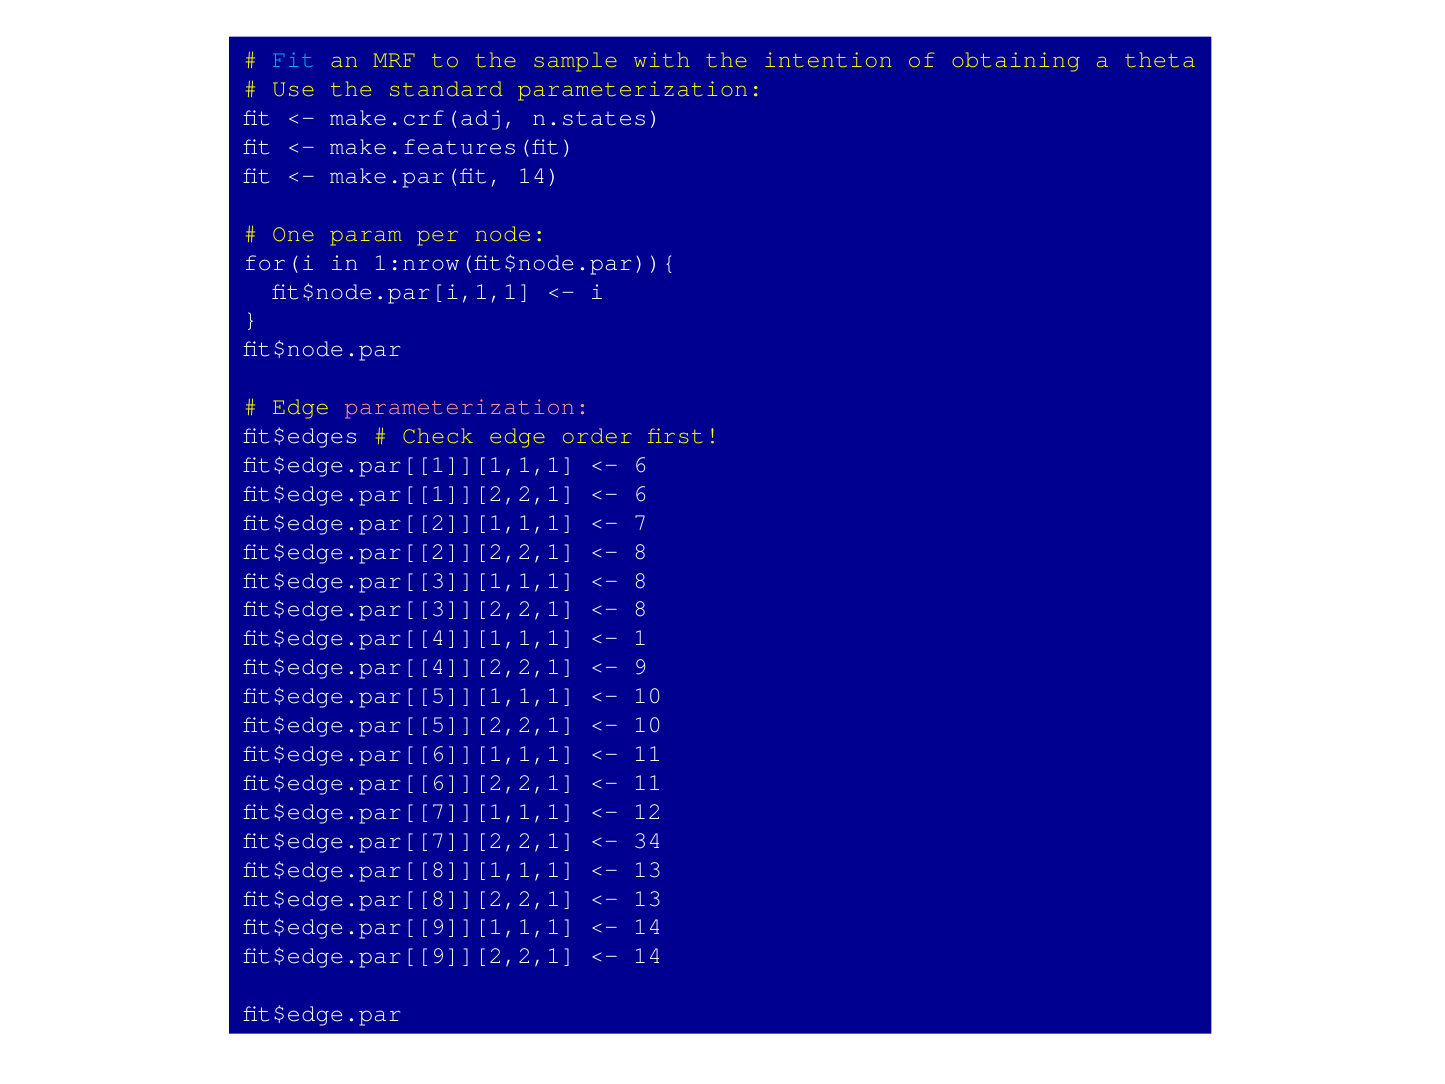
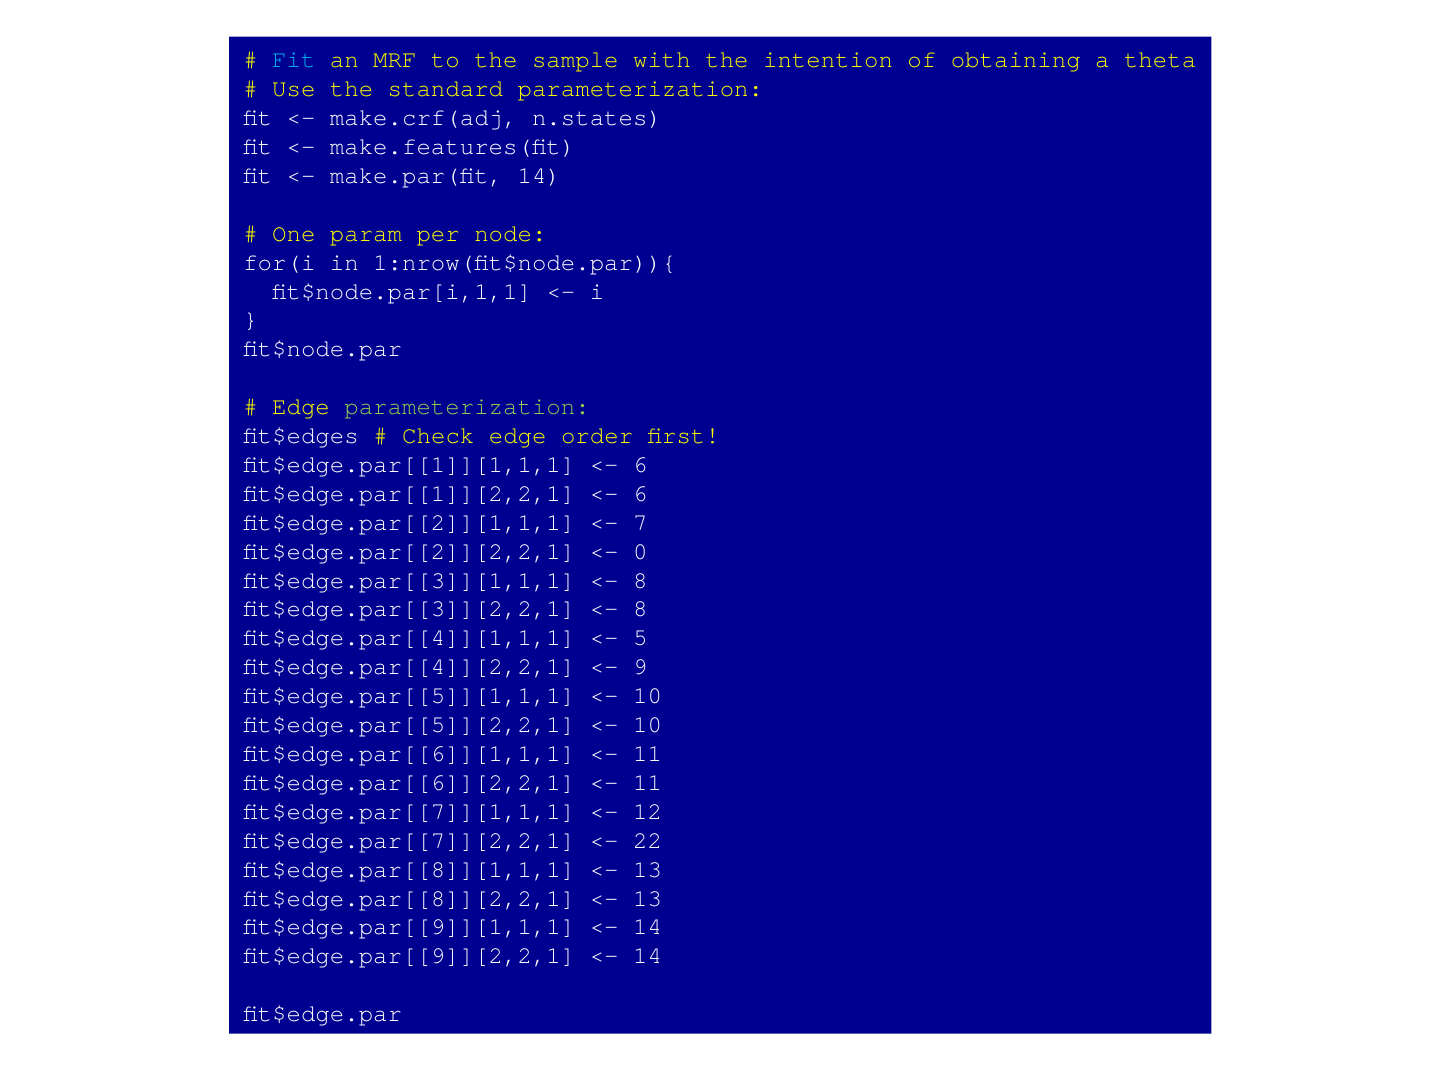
parameterization at (467, 407) colour: pink -> light green
8 at (640, 551): 8 -> 0
1: 1 -> 5
34: 34 -> 22
